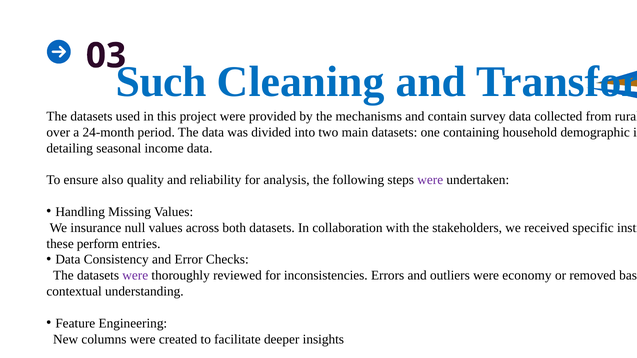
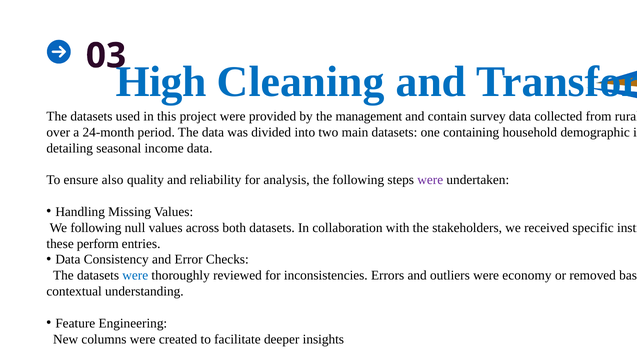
Such: Such -> High
mechanisms: mechanisms -> management
We insurance: insurance -> following
were at (135, 276) colour: purple -> blue
